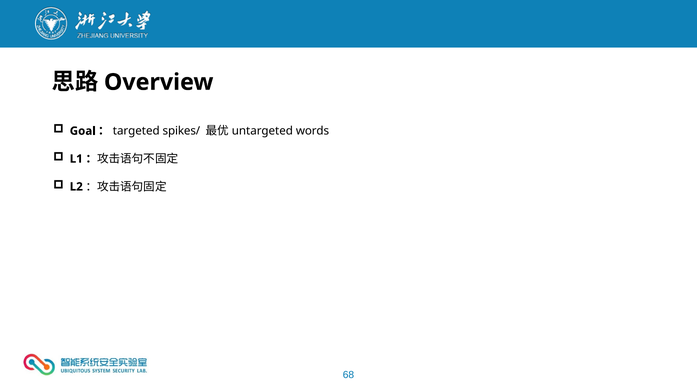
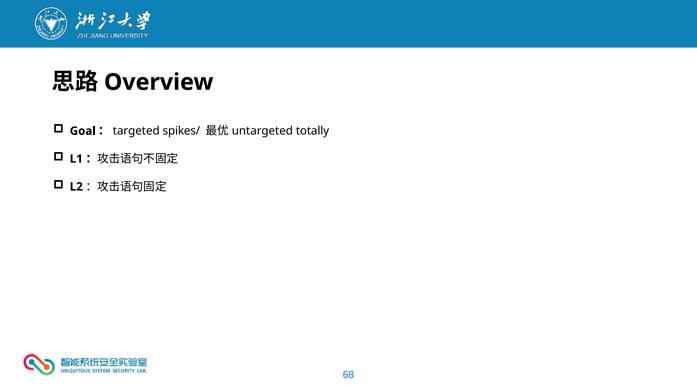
words: words -> totally
